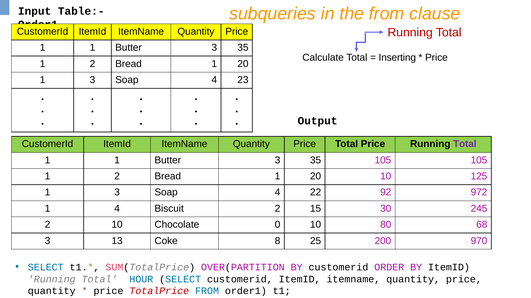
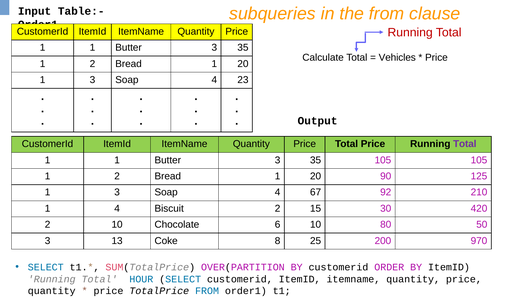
Inserting: Inserting -> Vehicles
20 10: 10 -> 90
22: 22 -> 67
972: 972 -> 210
245: 245 -> 420
0: 0 -> 6
68: 68 -> 50
TotalPrice colour: red -> black
